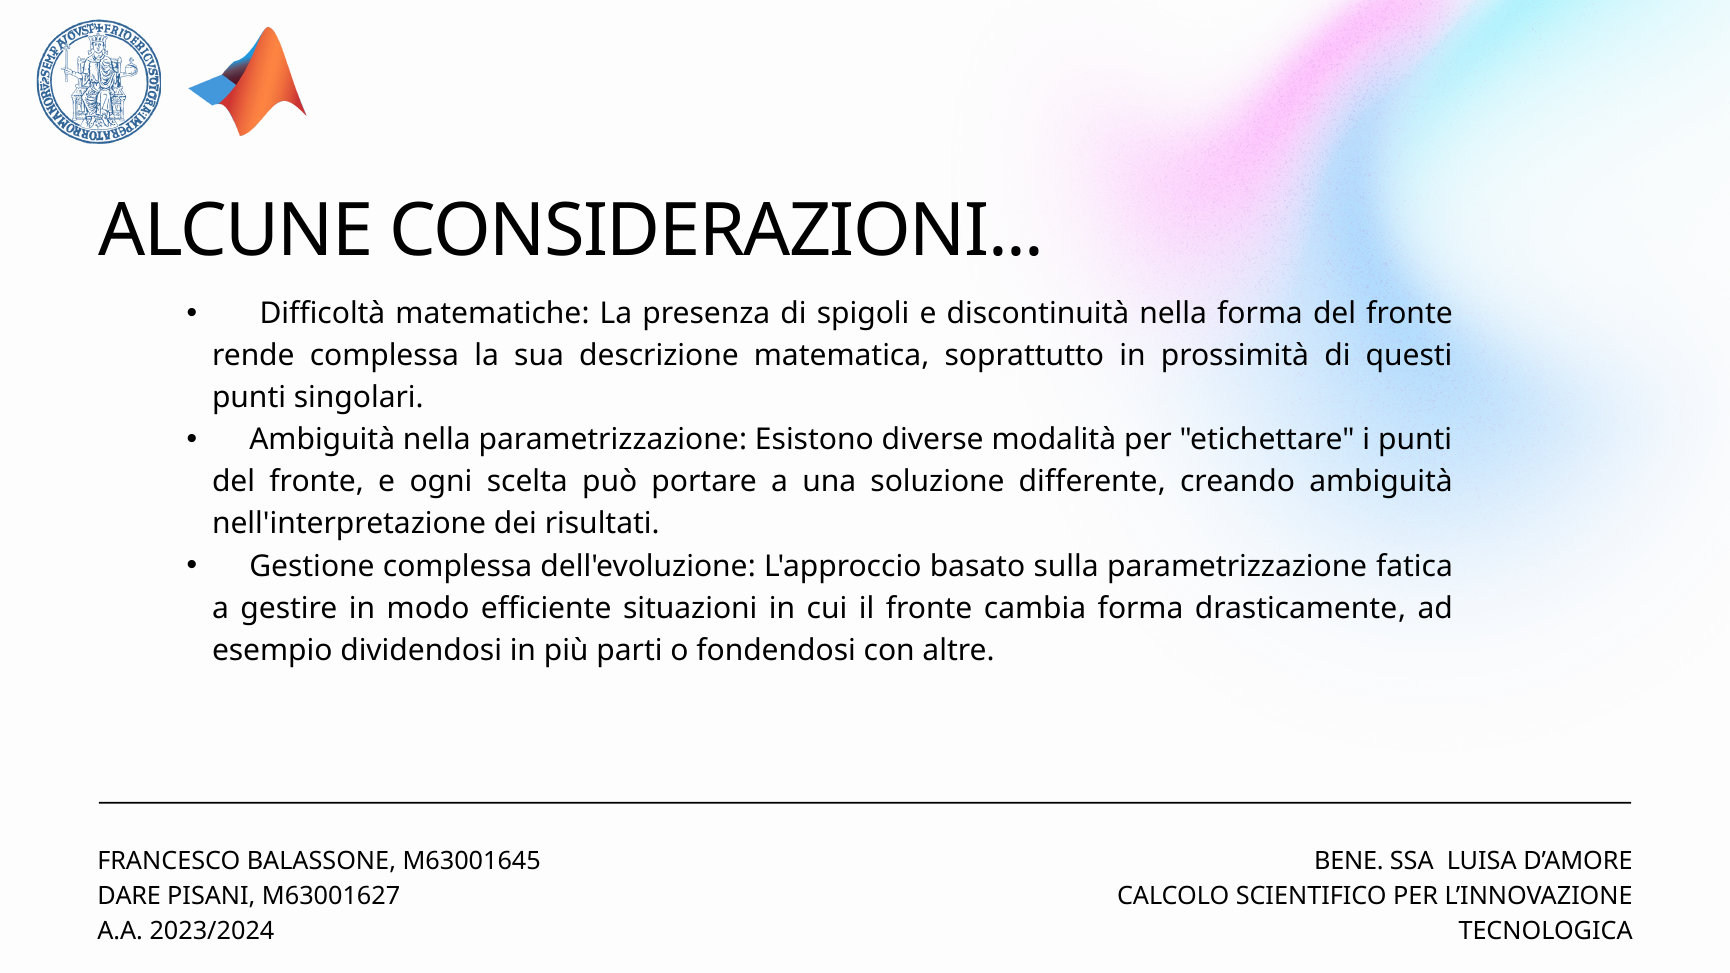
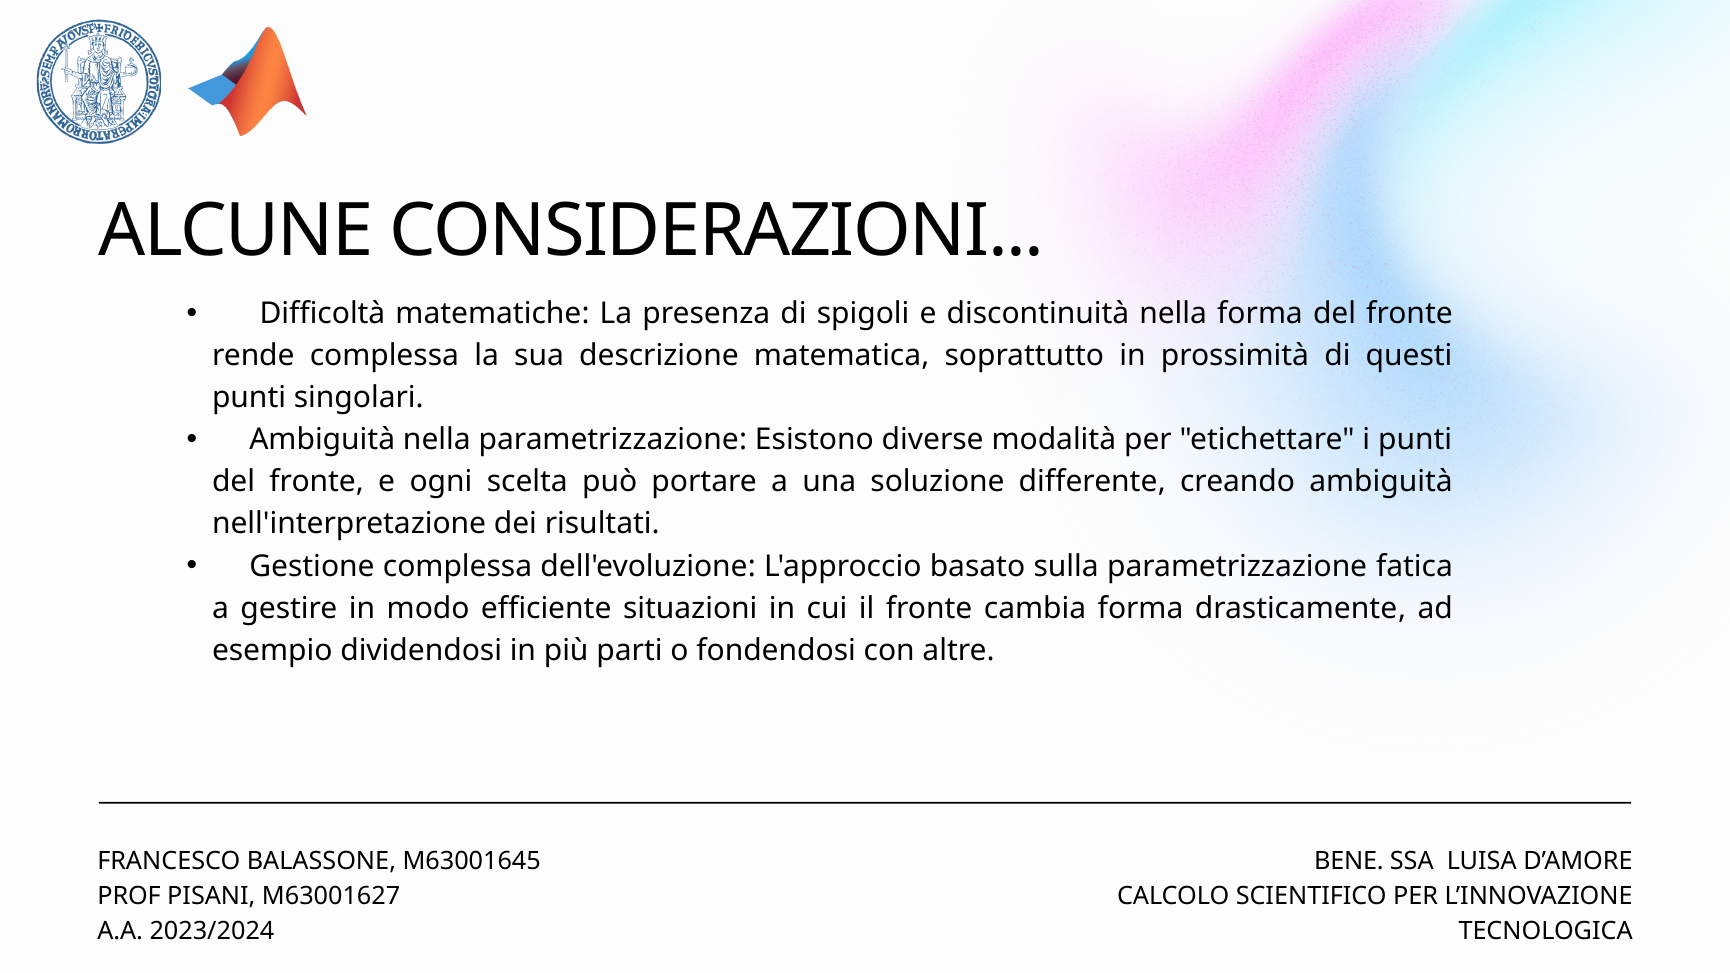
DARE: DARE -> PROF
